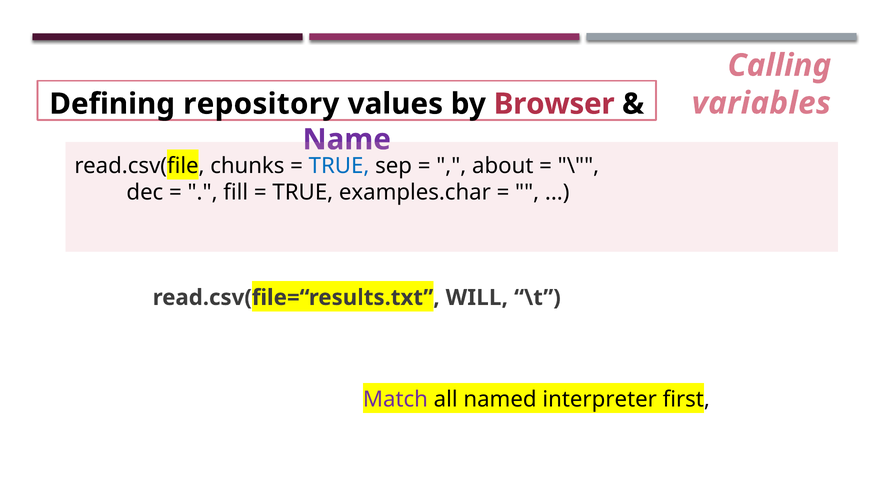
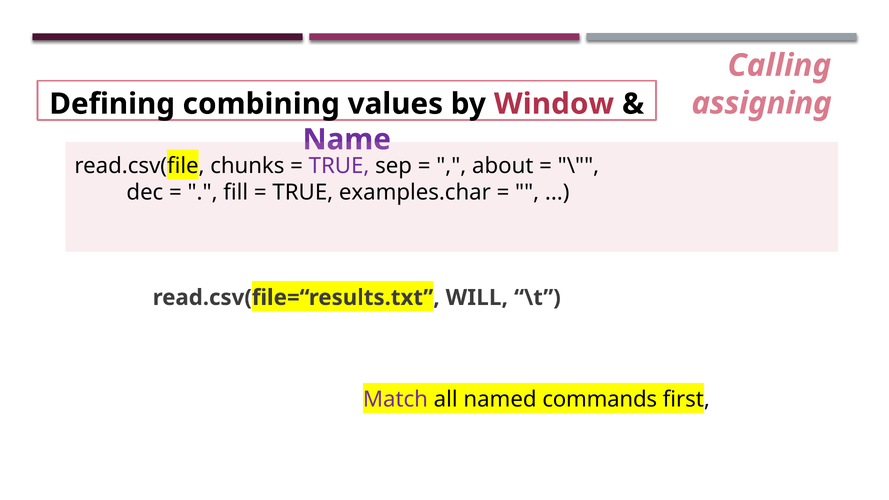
variables: variables -> assigning
repository: repository -> combining
Browser: Browser -> Window
TRUE at (339, 166) colour: blue -> purple
interpreter: interpreter -> commands
